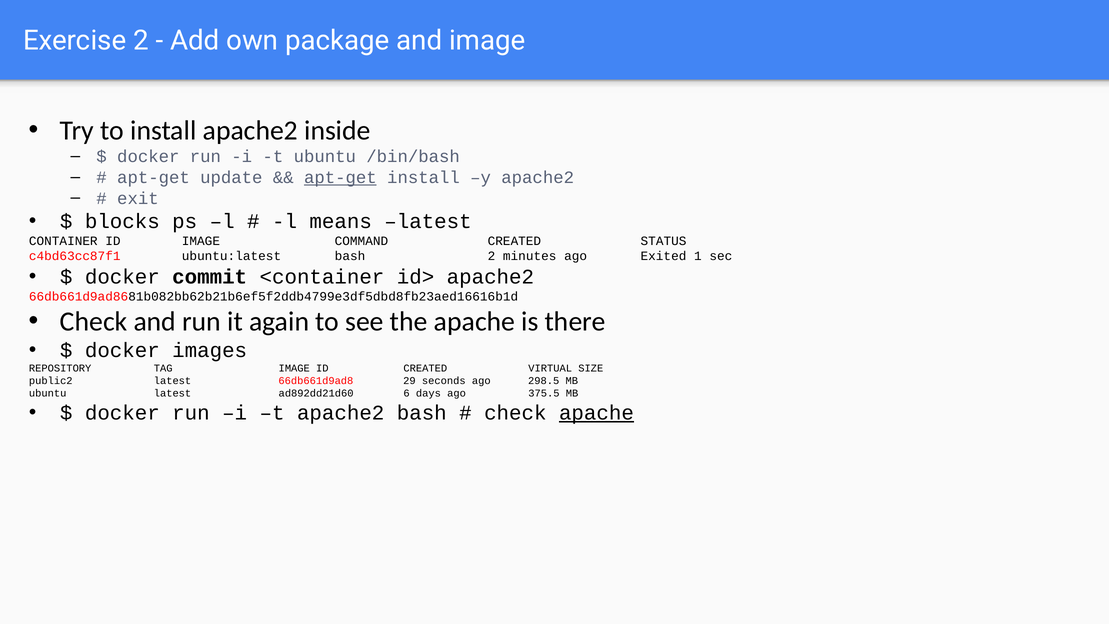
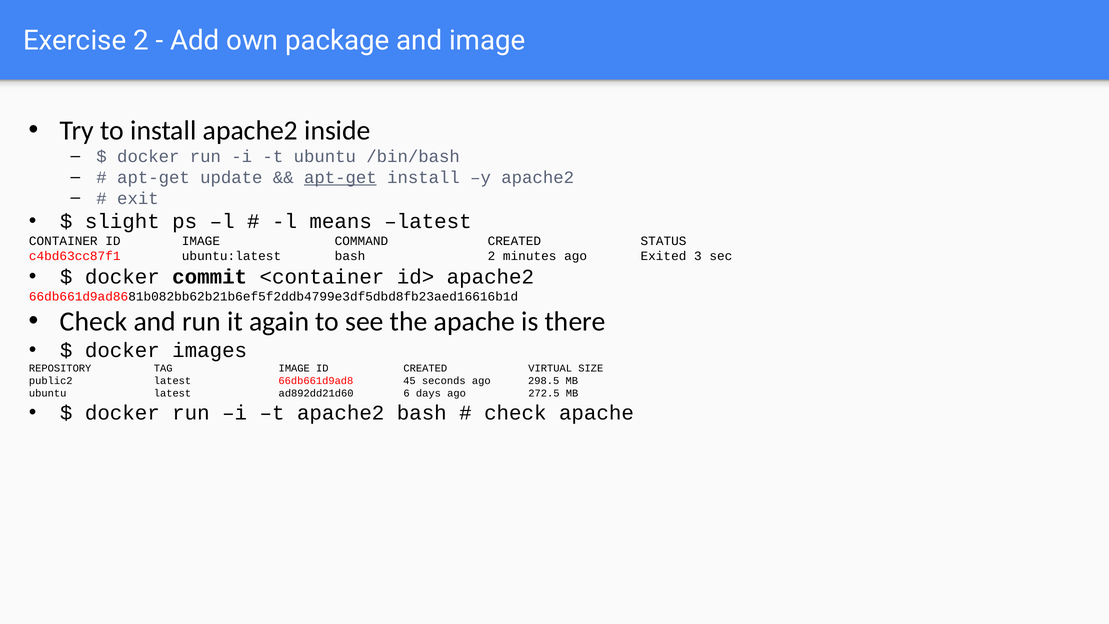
blocks: blocks -> slight
1: 1 -> 3
29: 29 -> 45
375.5: 375.5 -> 272.5
apache at (596, 413) underline: present -> none
